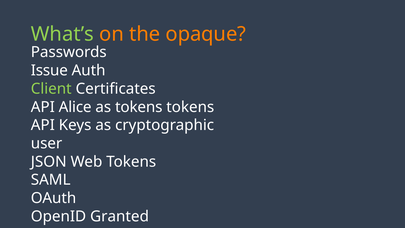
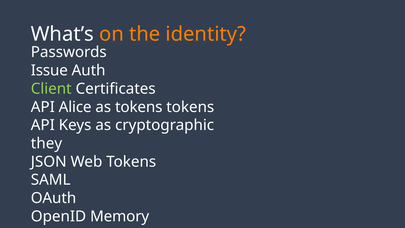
What’s colour: light green -> white
opaque: opaque -> identity
user: user -> they
Granted: Granted -> Memory
